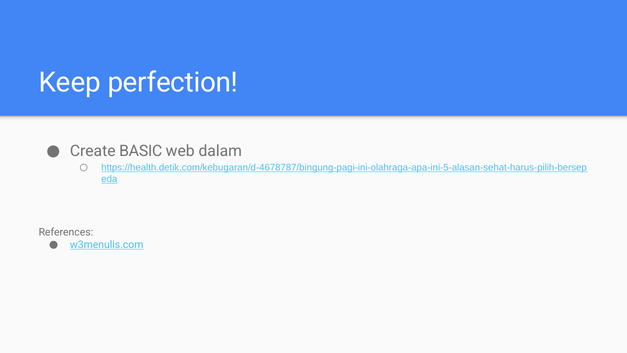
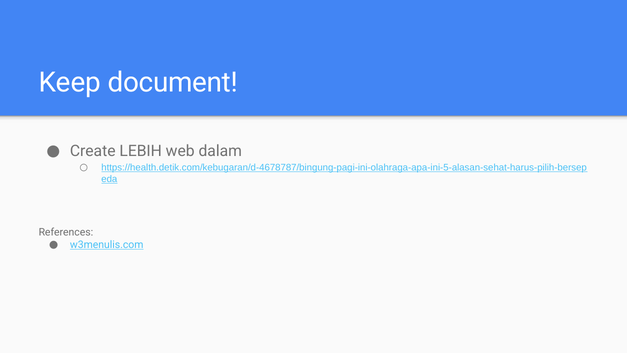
perfection: perfection -> document
BASIC: BASIC -> LEBIH
